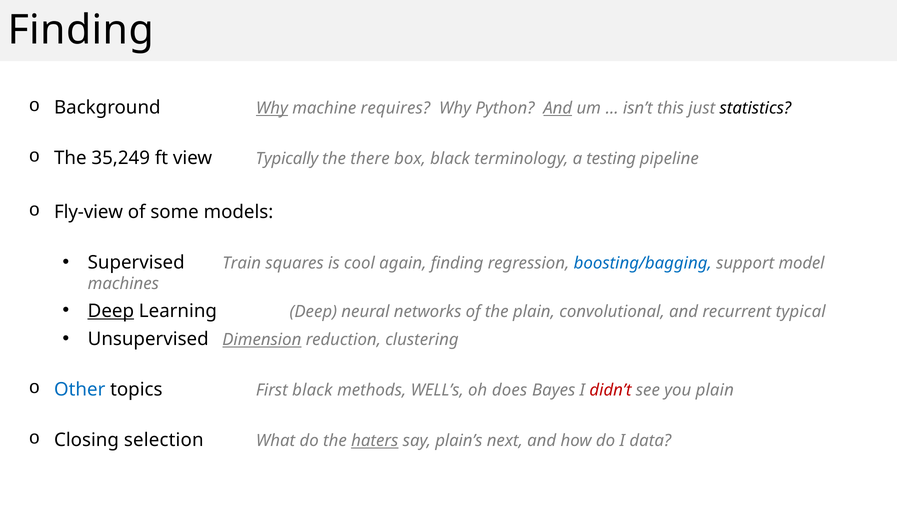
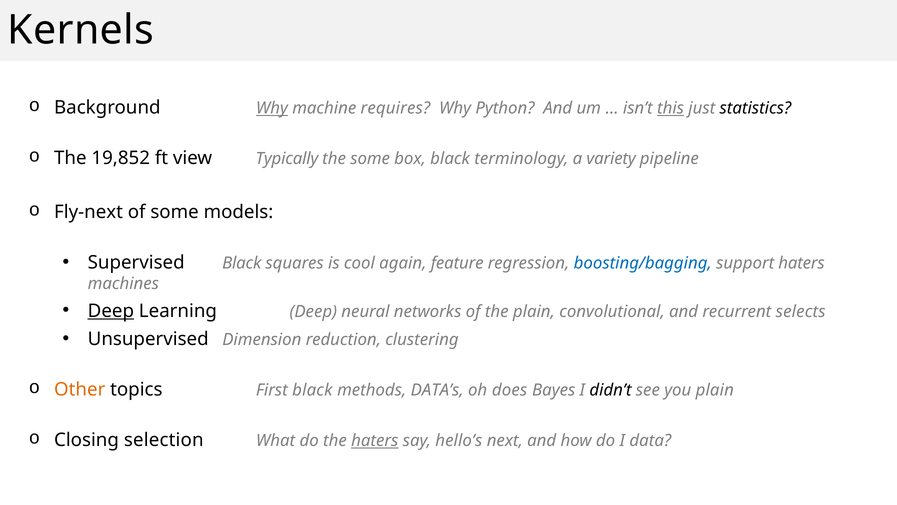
Finding at (81, 30): Finding -> Kernels
And at (558, 108) underline: present -> none
this underline: none -> present
35,249: 35,249 -> 19,852
the there: there -> some
testing: testing -> variety
Fly-view: Fly-view -> Fly-next
Supervised Train: Train -> Black
again finding: finding -> feature
support model: model -> haters
typical: typical -> selects
Dimension underline: present -> none
Other colour: blue -> orange
WELL’s: WELL’s -> DATA’s
didn’t colour: red -> black
plain’s: plain’s -> hello’s
